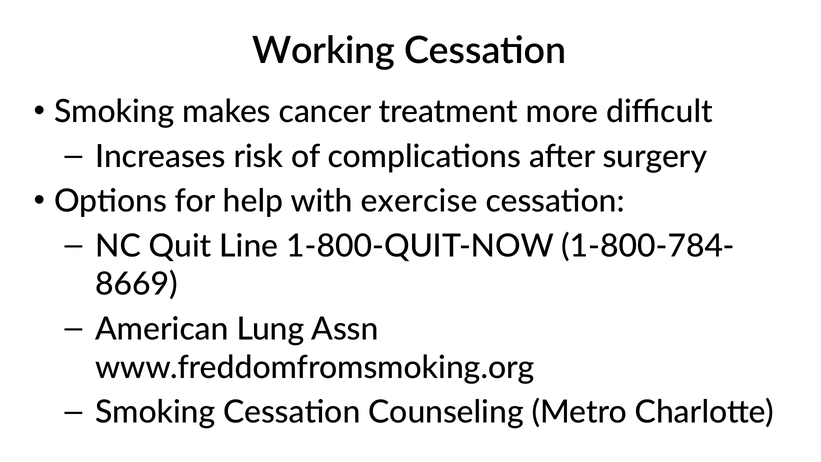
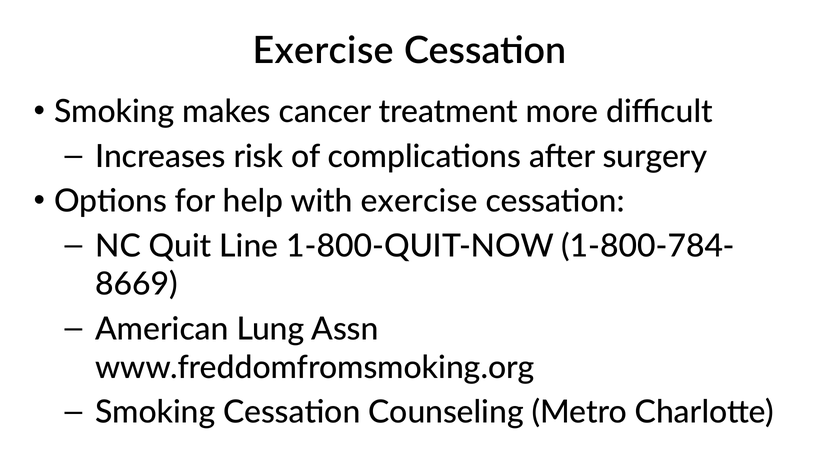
Working at (324, 51): Working -> Exercise
